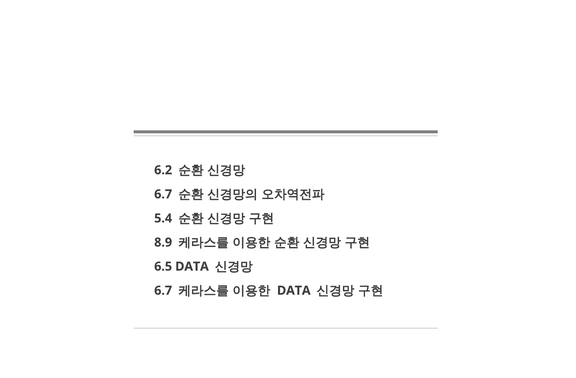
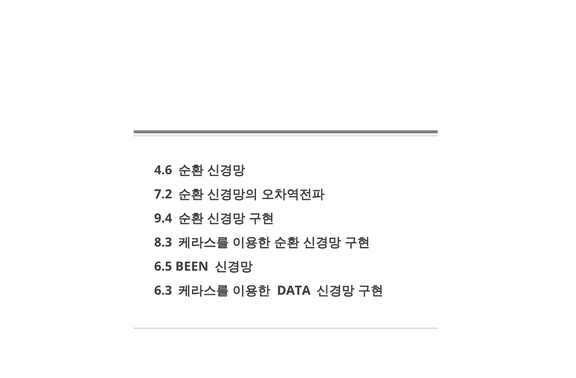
6.2: 6.2 -> 4.6
6.7 at (163, 194): 6.7 -> 7.2
5.4: 5.4 -> 9.4
8.9: 8.9 -> 8.3
6.5 DATA: DATA -> BEEN
6.7 at (163, 291): 6.7 -> 6.3
